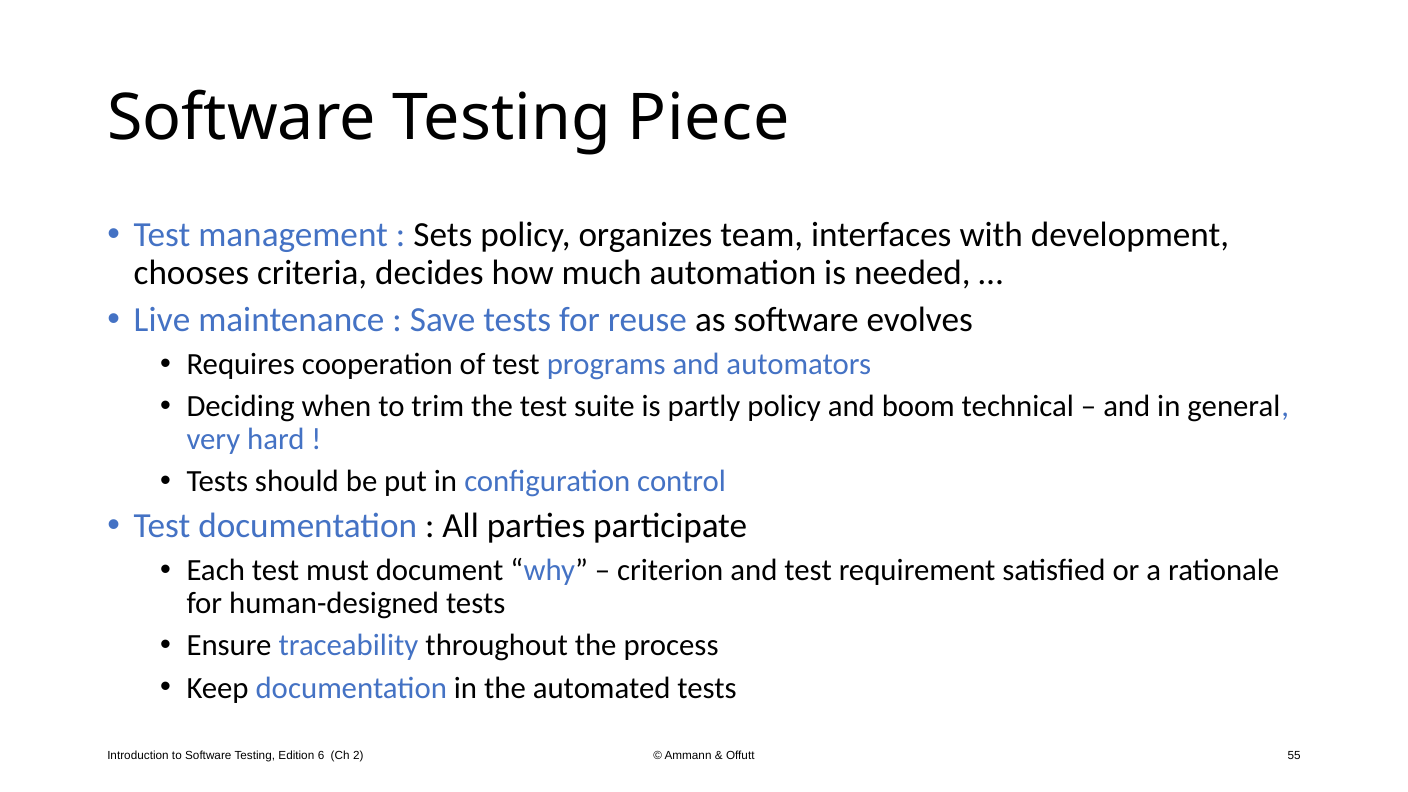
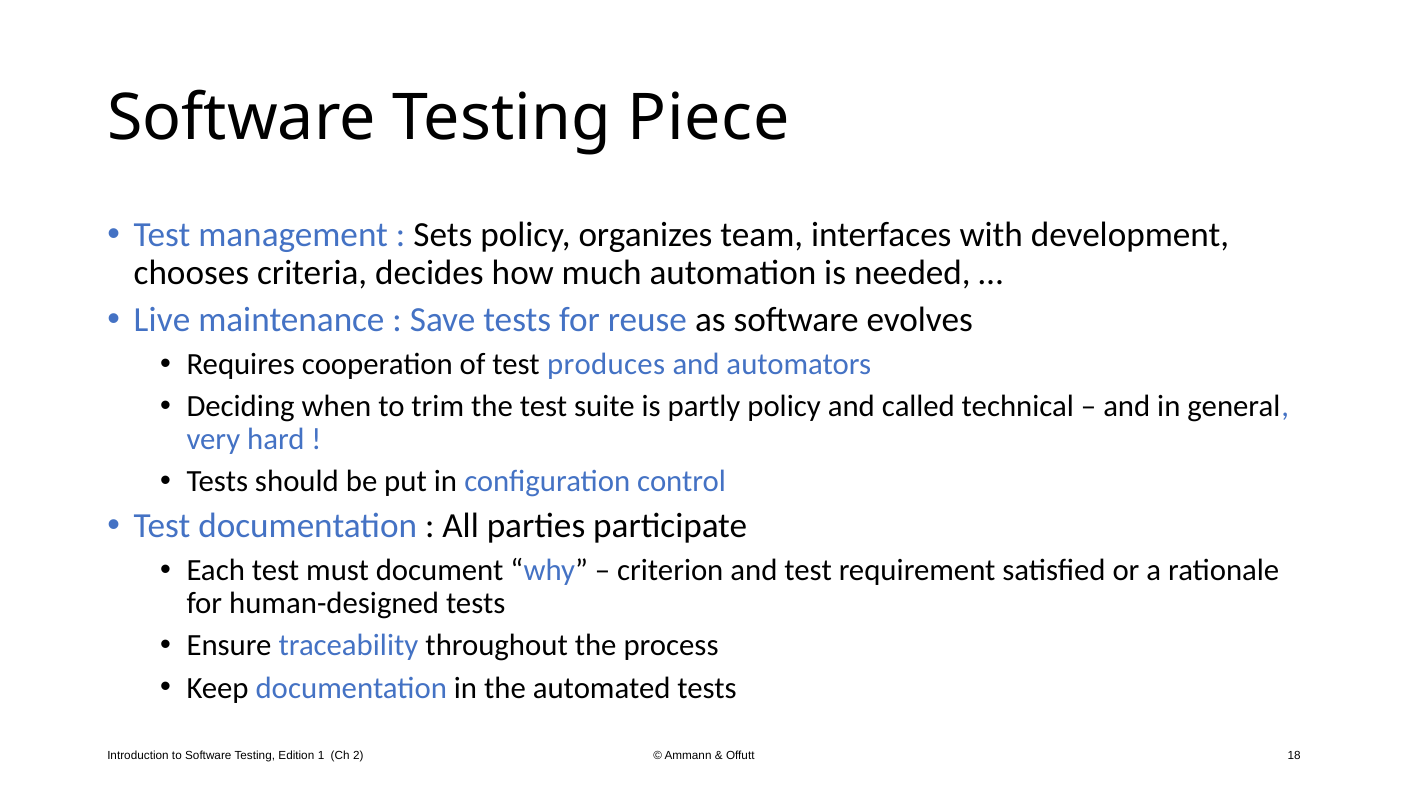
programs: programs -> produces
boom: boom -> called
6: 6 -> 1
55: 55 -> 18
